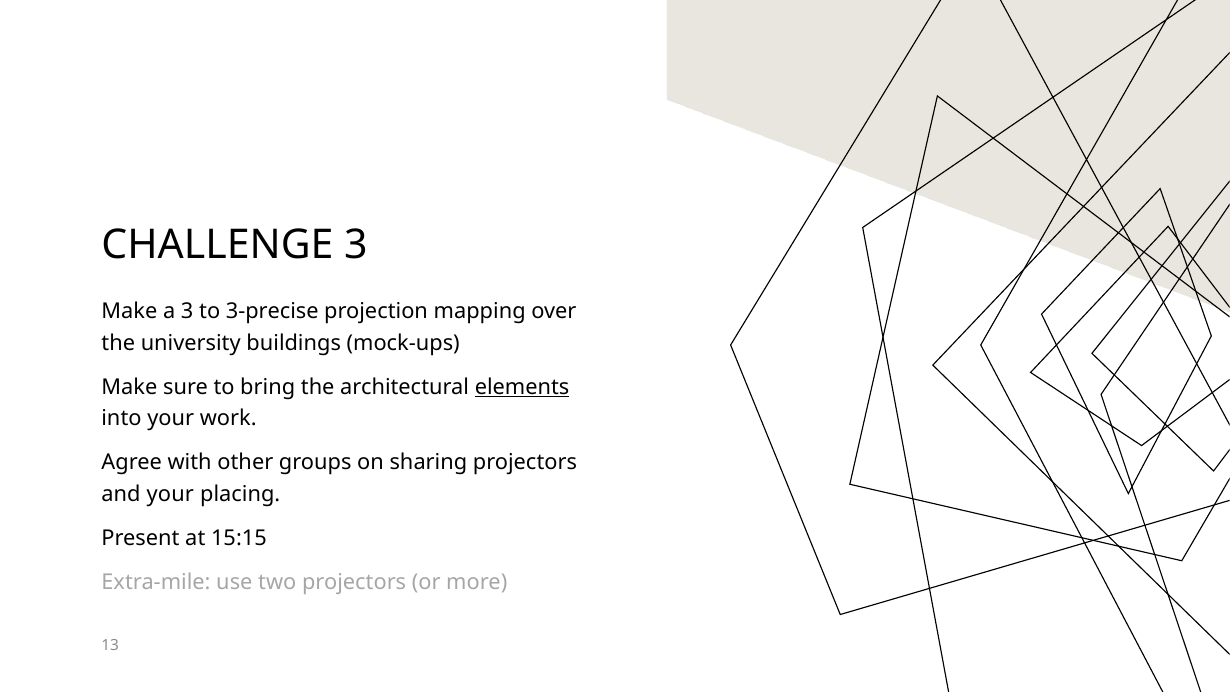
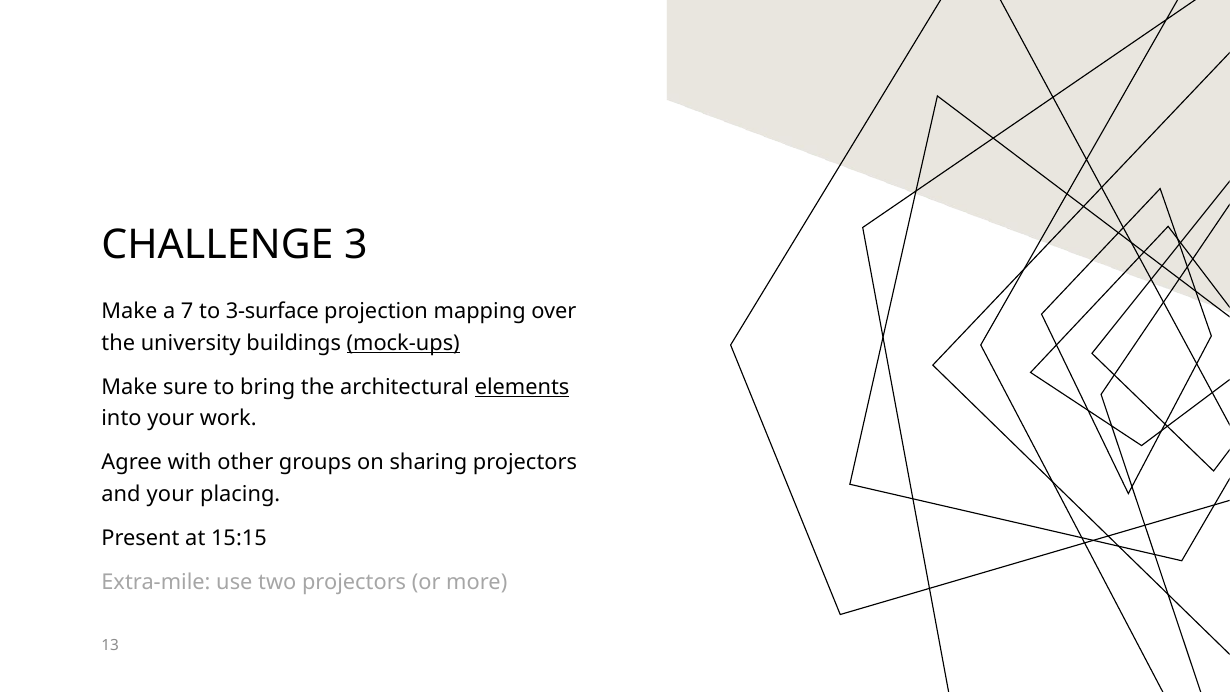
a 3: 3 -> 7
3-precise: 3-precise -> 3-surface
mock-ups underline: none -> present
